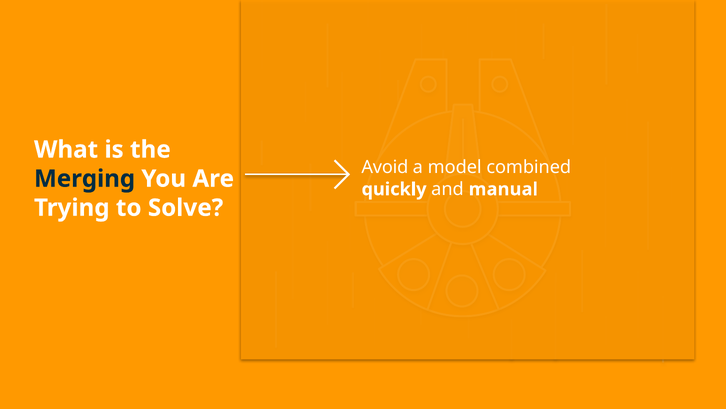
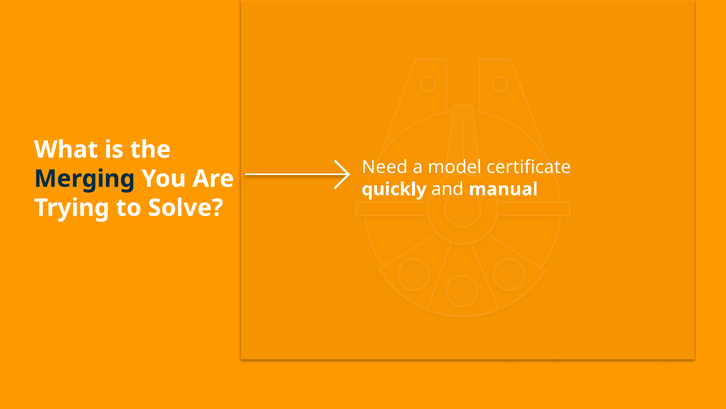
Avoid: Avoid -> Need
combined: combined -> certificate
